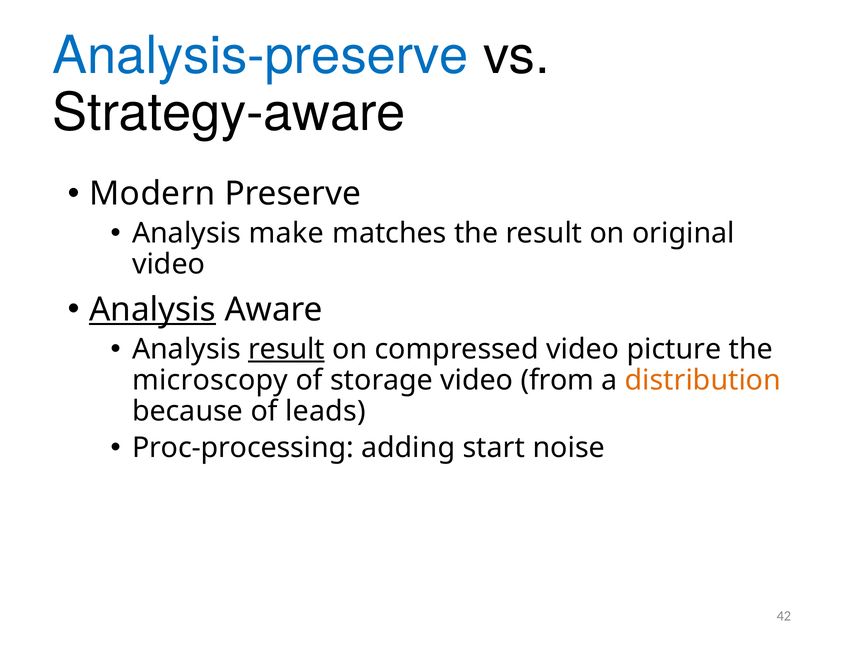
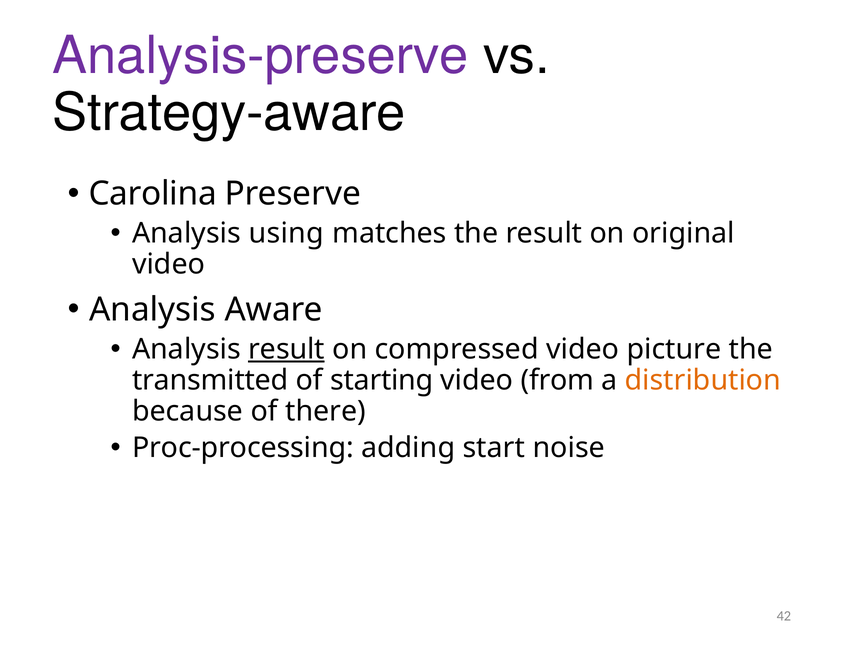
Analysis-preserve colour: blue -> purple
Modern: Modern -> Carolina
make: make -> using
Analysis at (153, 309) underline: present -> none
microscopy: microscopy -> transmitted
storage: storage -> starting
leads: leads -> there
